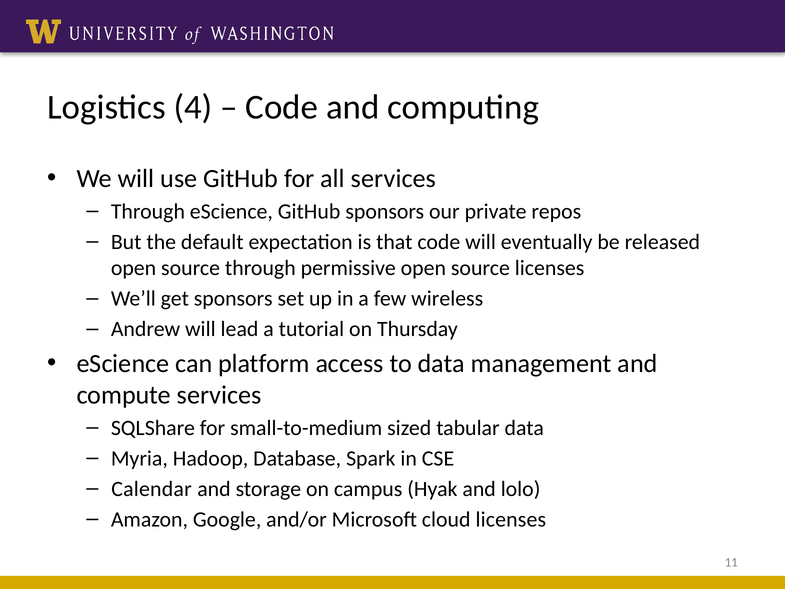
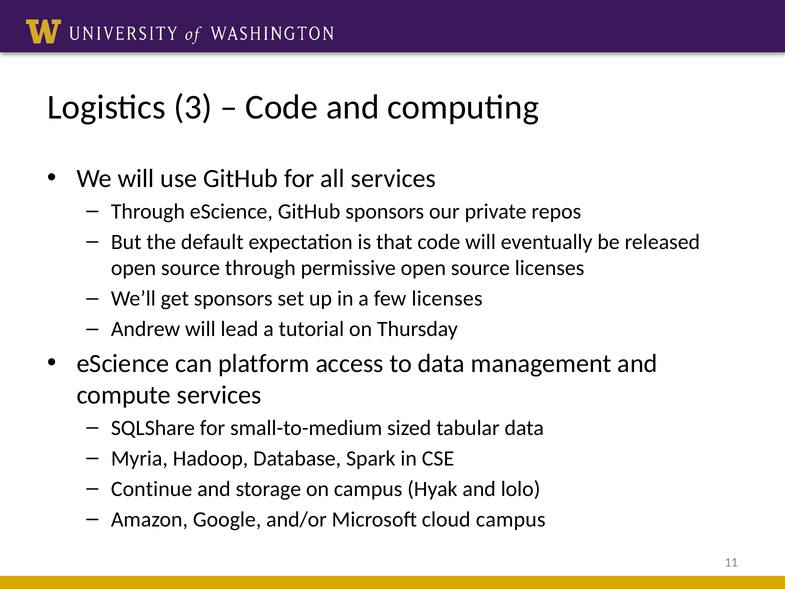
4: 4 -> 3
few wireless: wireless -> licenses
Calendar: Calendar -> Continue
cloud licenses: licenses -> campus
